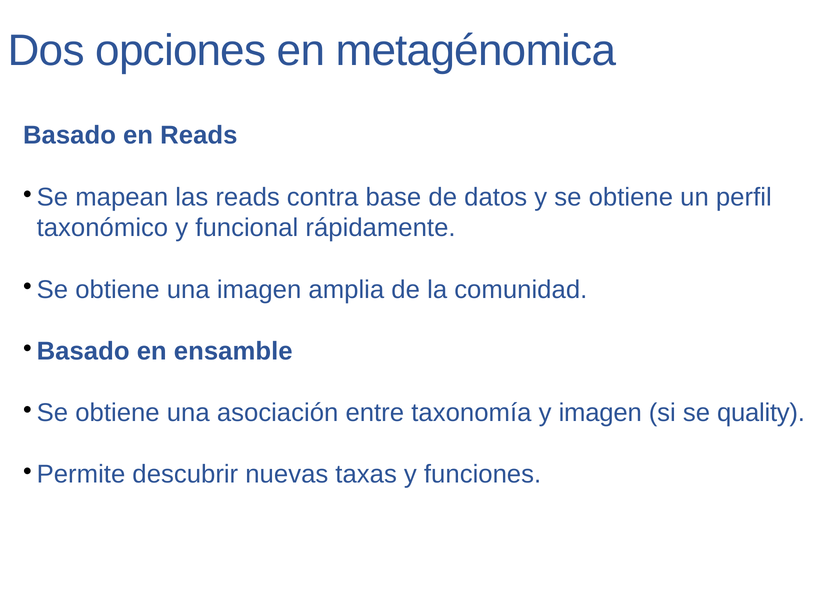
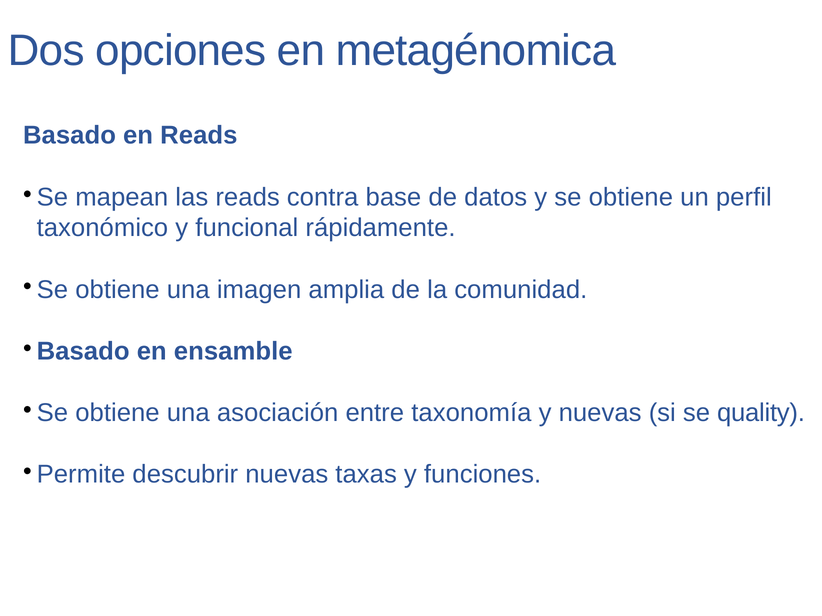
y imagen: imagen -> nuevas
